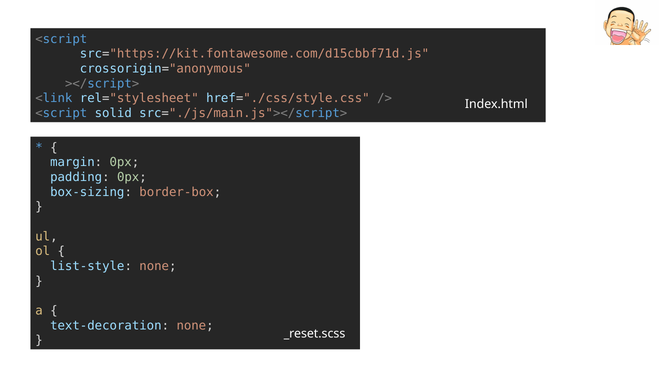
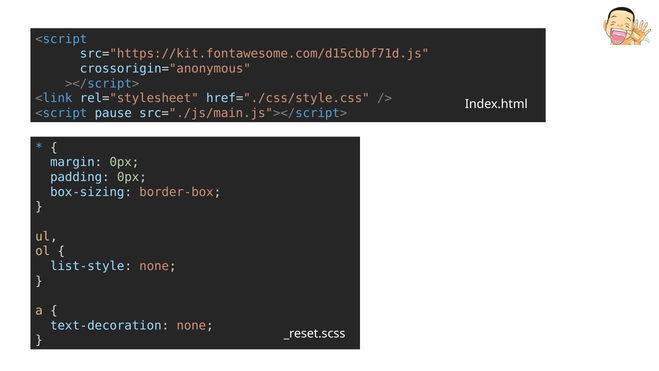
solid: solid -> pause
